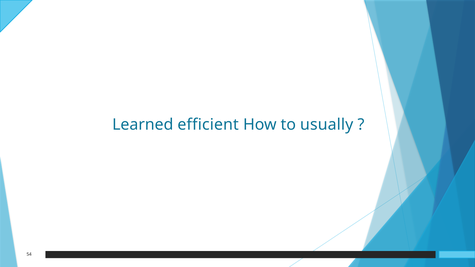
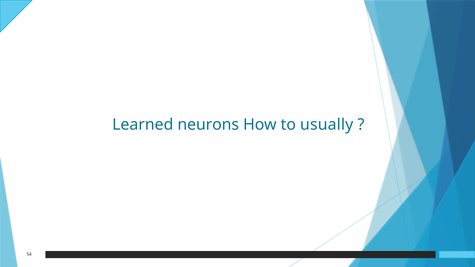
efficient: efficient -> neurons
